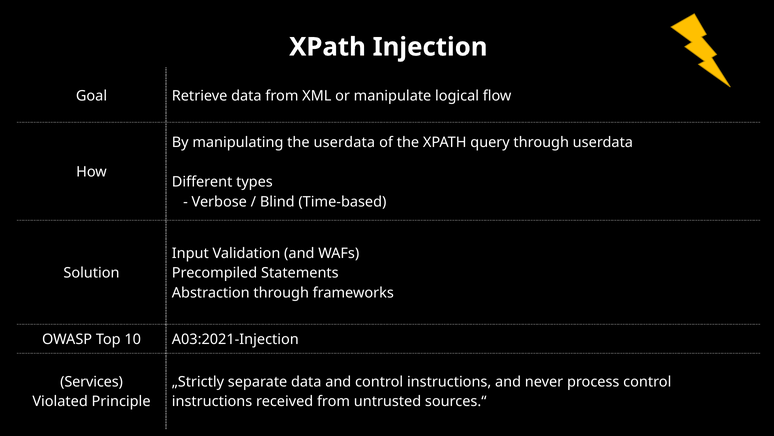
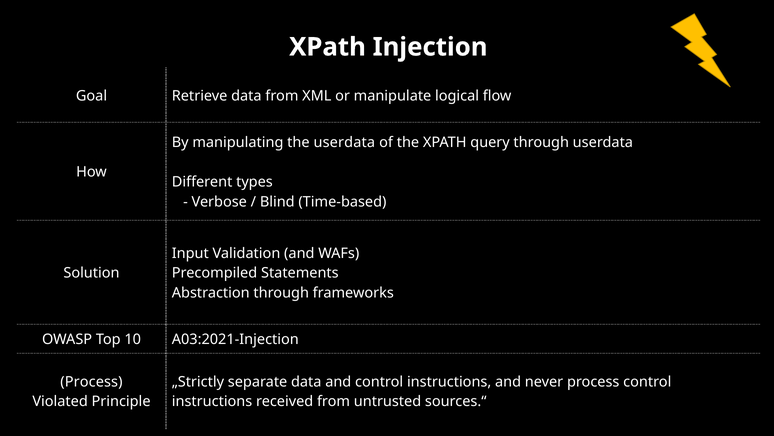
Services at (92, 381): Services -> Process
